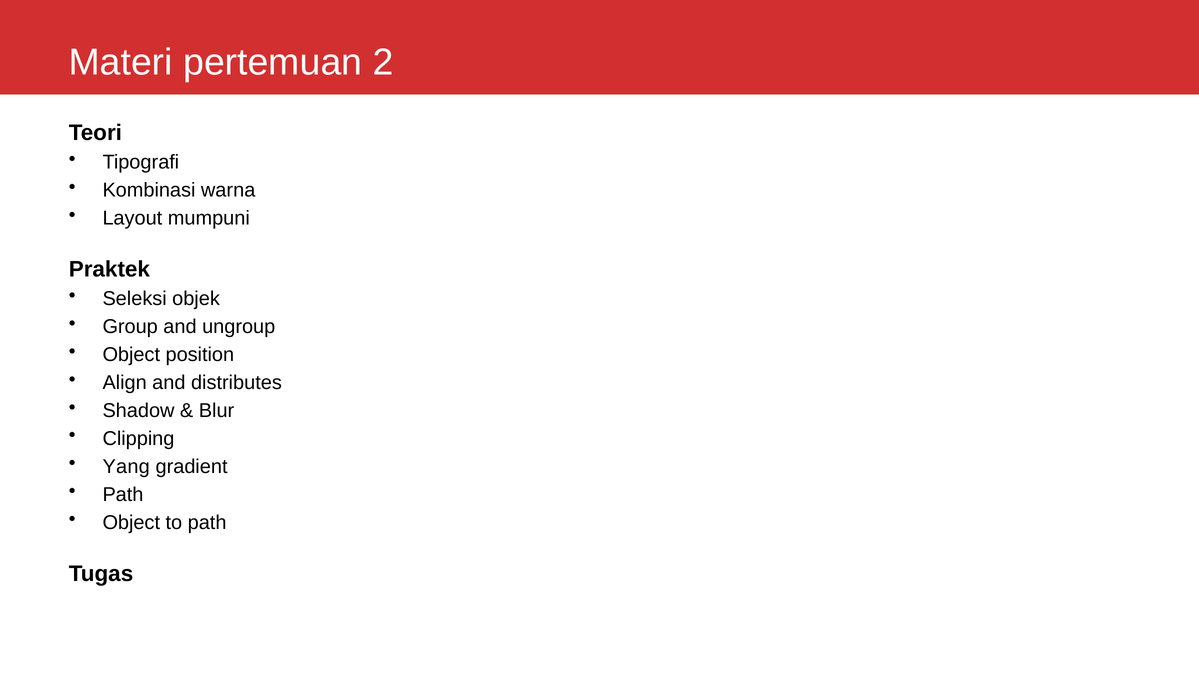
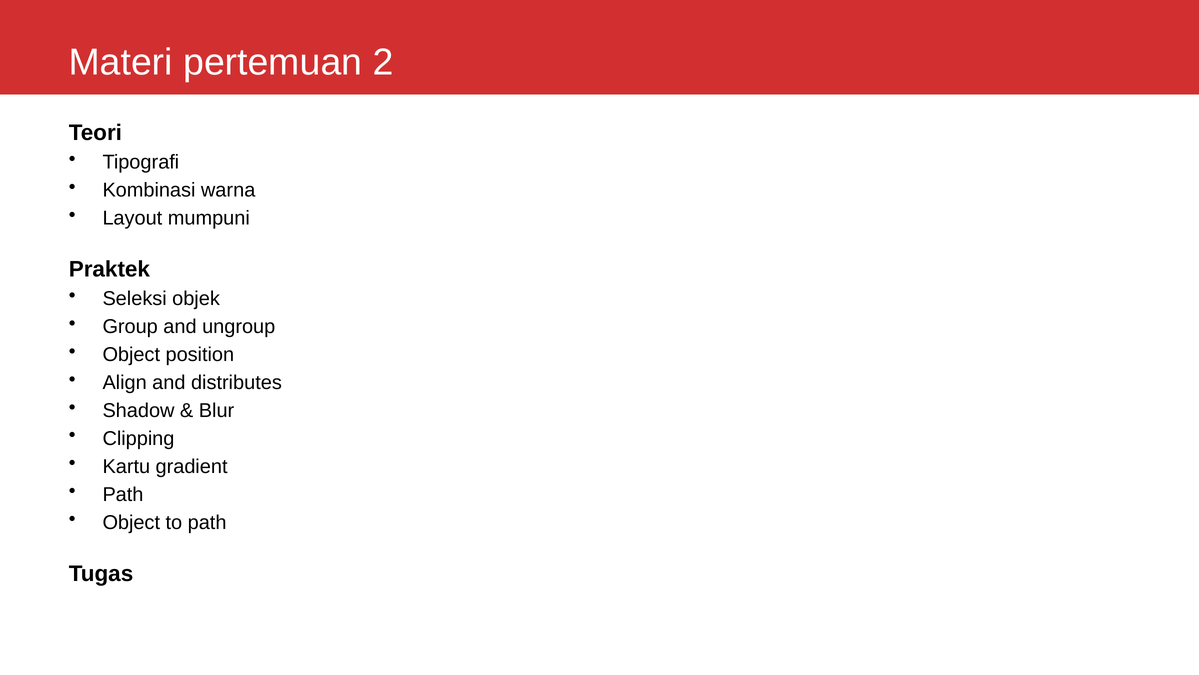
Yang: Yang -> Kartu
